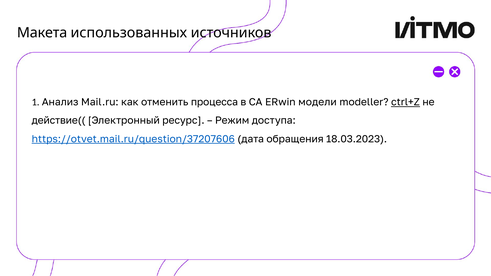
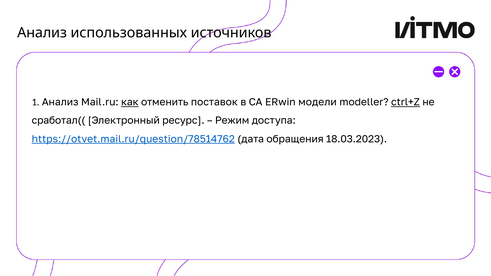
Макета at (42, 33): Макета -> Анализ
как underline: none -> present
процесса: процесса -> поставок
действие((: действие(( -> сработал((
https://otvet.mail.ru/question/37207606: https://otvet.mail.ru/question/37207606 -> https://otvet.mail.ru/question/78514762
